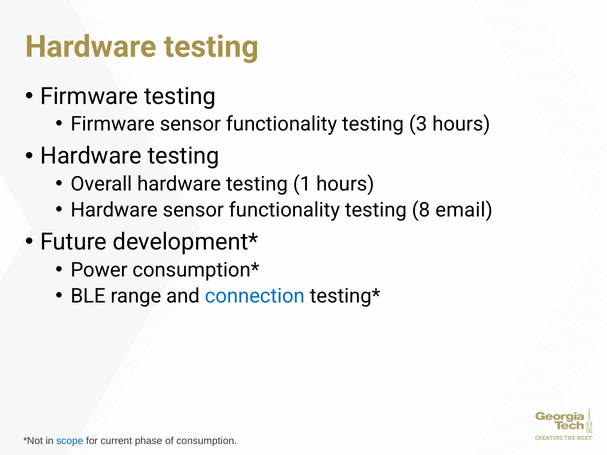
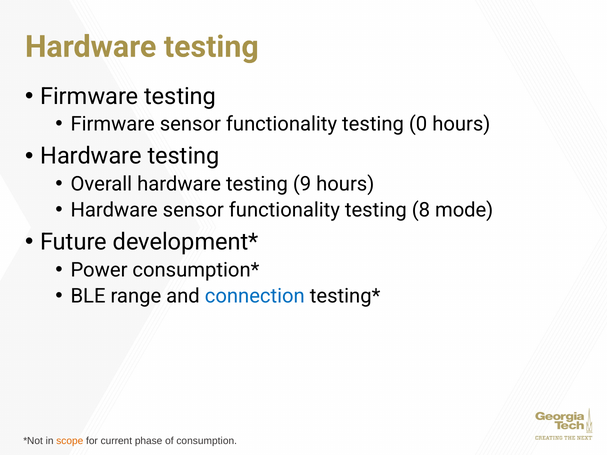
3: 3 -> 0
1: 1 -> 9
email: email -> mode
scope colour: blue -> orange
